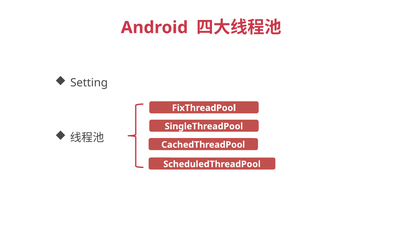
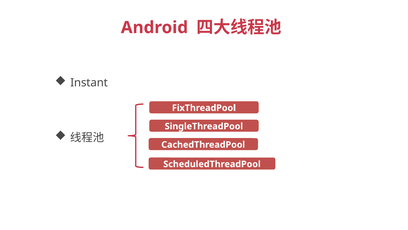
Setting: Setting -> Instant
